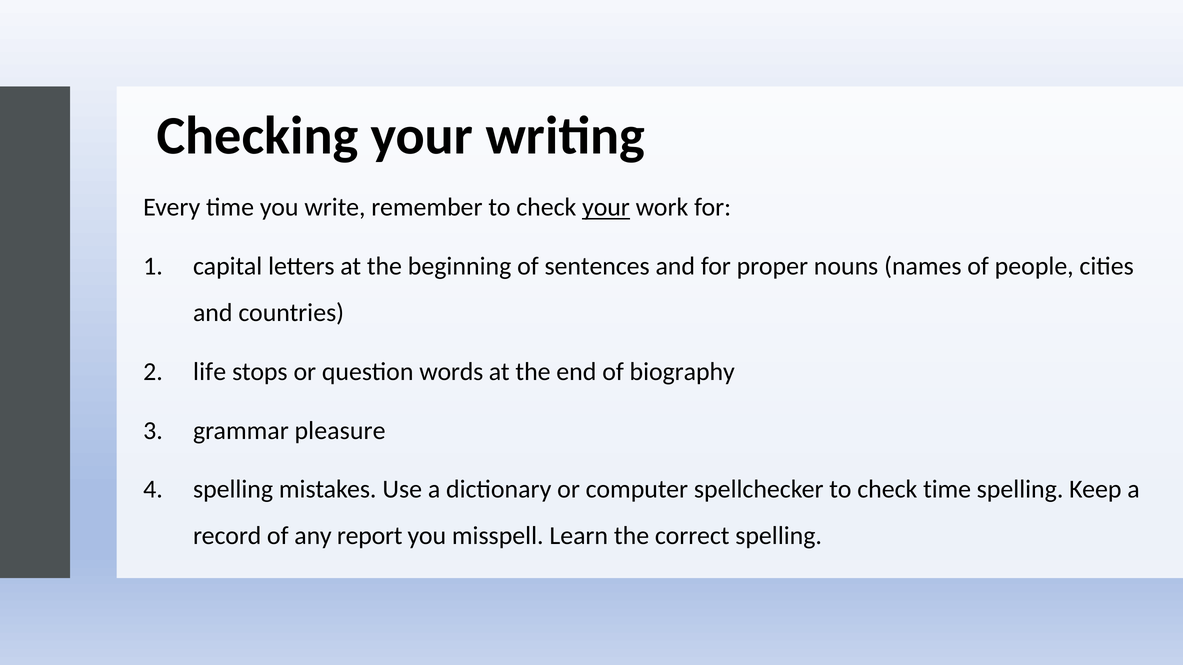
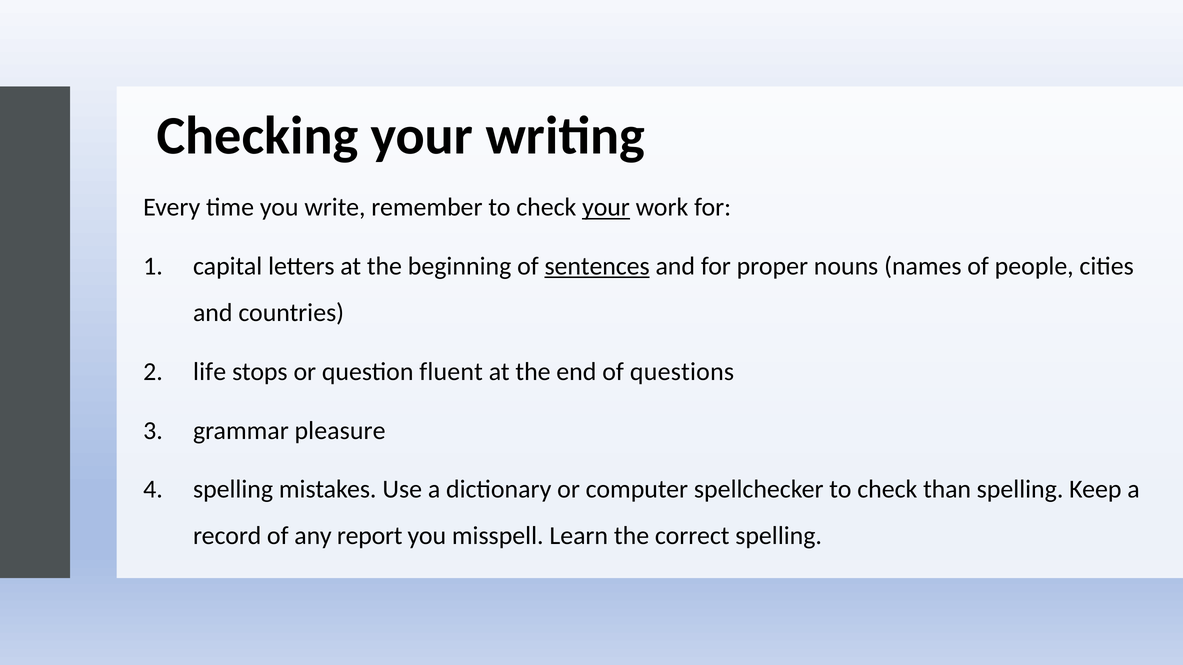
sentences underline: none -> present
words: words -> fluent
biography: biography -> questions
check time: time -> than
